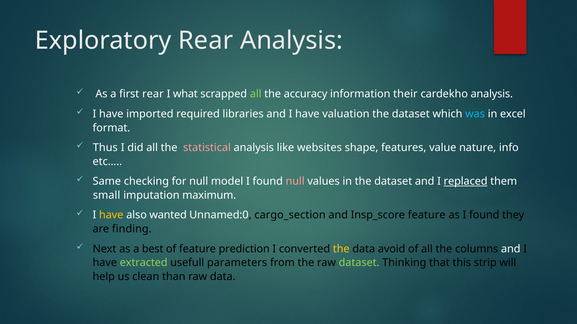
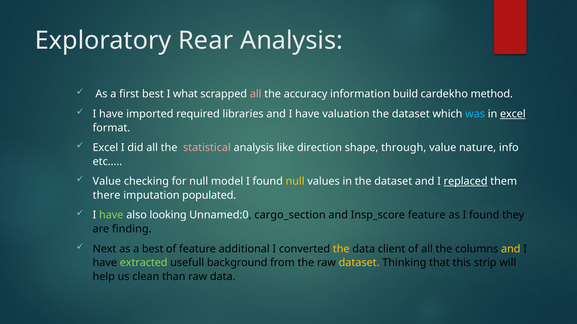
first rear: rear -> best
all at (256, 94) colour: light green -> pink
their: their -> build
cardekho analysis: analysis -> method
excel at (513, 114) underline: none -> present
Thus at (105, 148): Thus -> Excel
websites: websites -> direction
features: features -> through
Same at (107, 182): Same -> Value
null at (295, 182) colour: pink -> yellow
small: small -> there
maximum: maximum -> populated
have at (111, 216) colour: yellow -> light green
wanted: wanted -> looking
prediction: prediction -> additional
avoid: avoid -> client
and at (511, 249) colour: white -> yellow
parameters: parameters -> background
dataset at (359, 263) colour: light green -> yellow
